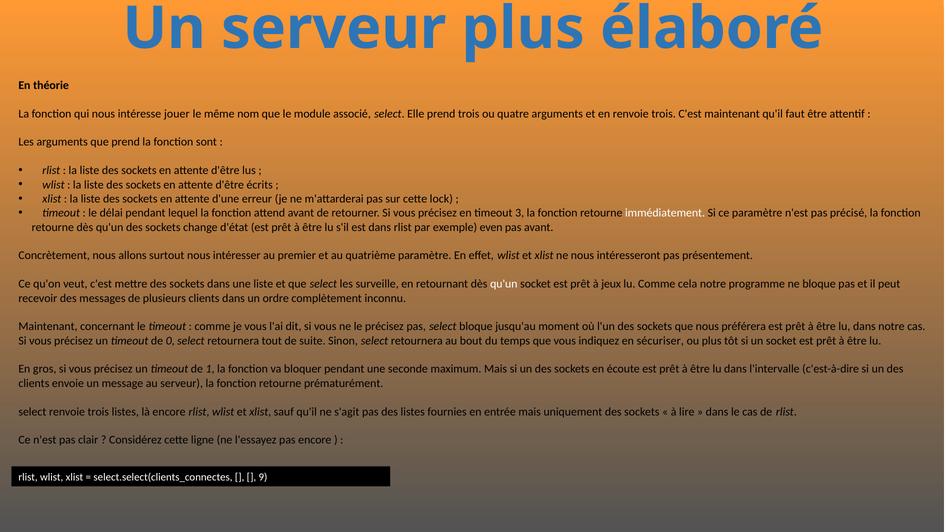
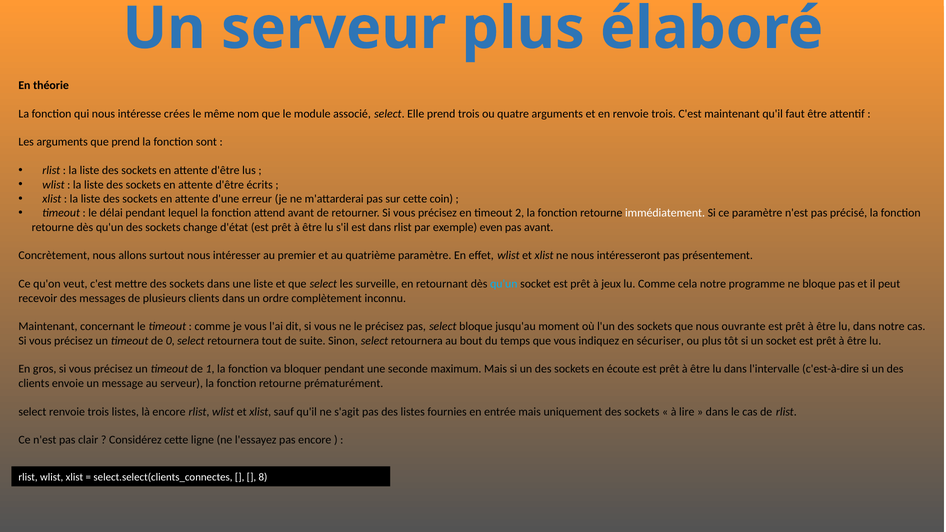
jouer: jouer -> crées
lock: lock -> coin
3: 3 -> 2
qu'un at (504, 284) colour: white -> light blue
préférera: préférera -> ouvrante
9: 9 -> 8
